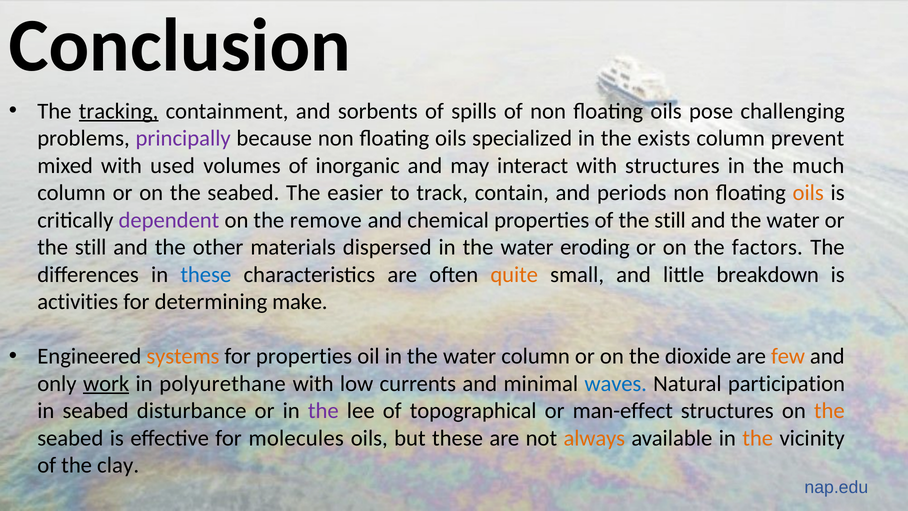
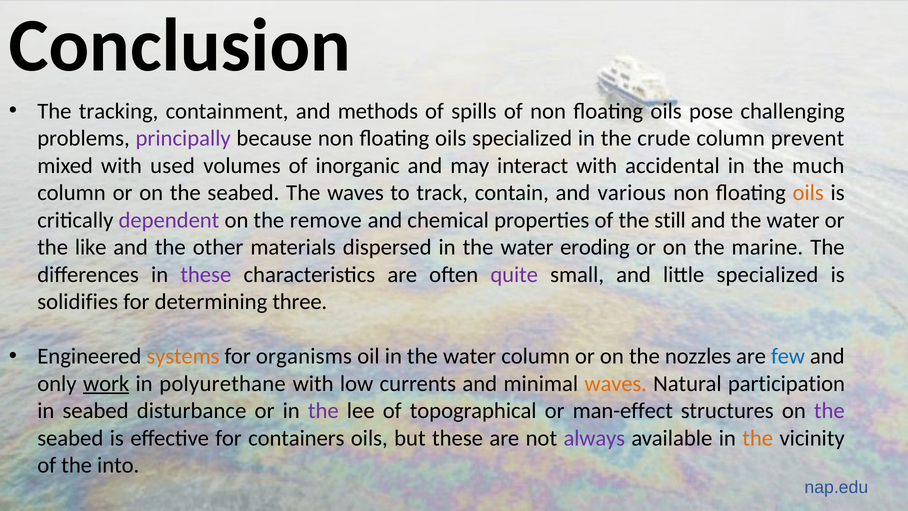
tracking underline: present -> none
sorbents: sorbents -> methods
exists: exists -> crude
with structures: structures -> accidental
The easier: easier -> waves
periods: periods -> various
still at (91, 247): still -> like
factors: factors -> marine
these at (206, 274) colour: blue -> purple
quite colour: orange -> purple
little breakdown: breakdown -> specialized
activities: activities -> solidifies
make: make -> three
for properties: properties -> organisms
dioxide: dioxide -> nozzles
few colour: orange -> blue
waves at (616, 383) colour: blue -> orange
the at (829, 411) colour: orange -> purple
molecules: molecules -> containers
always colour: orange -> purple
clay: clay -> into
